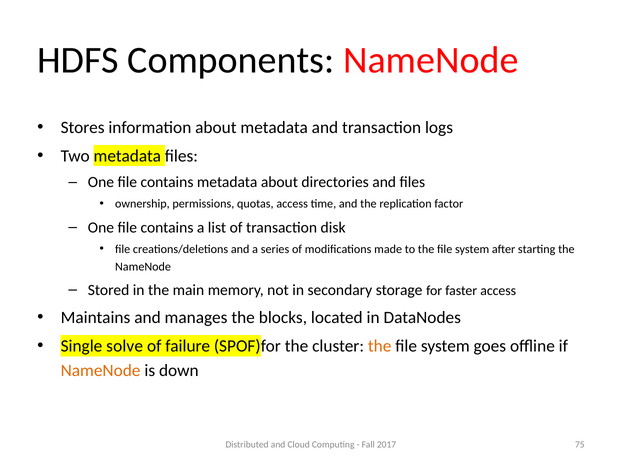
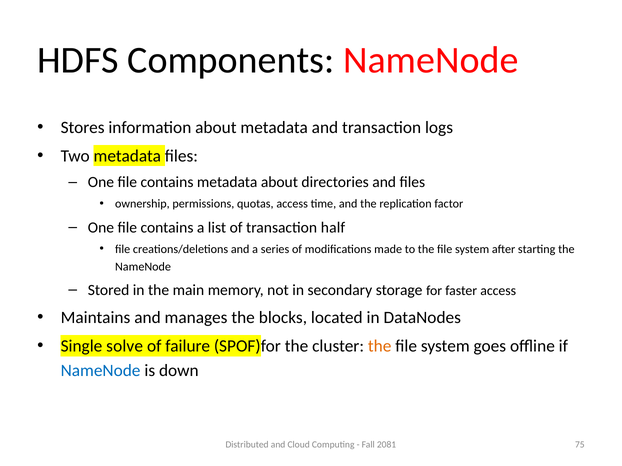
disk: disk -> half
NameNode at (101, 371) colour: orange -> blue
2017: 2017 -> 2081
